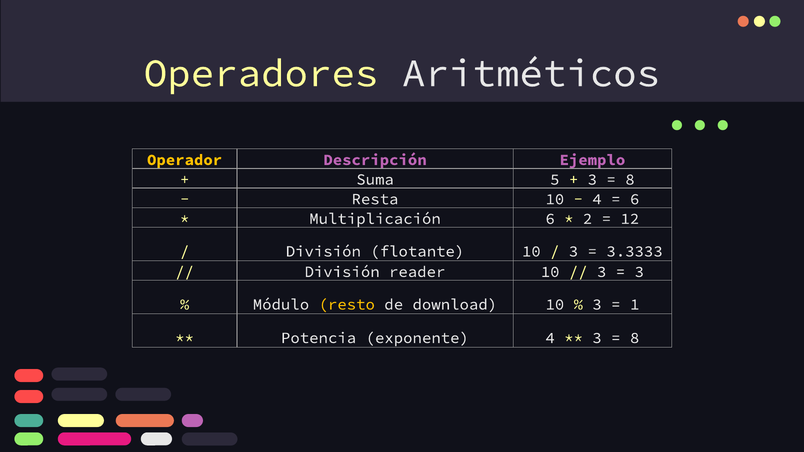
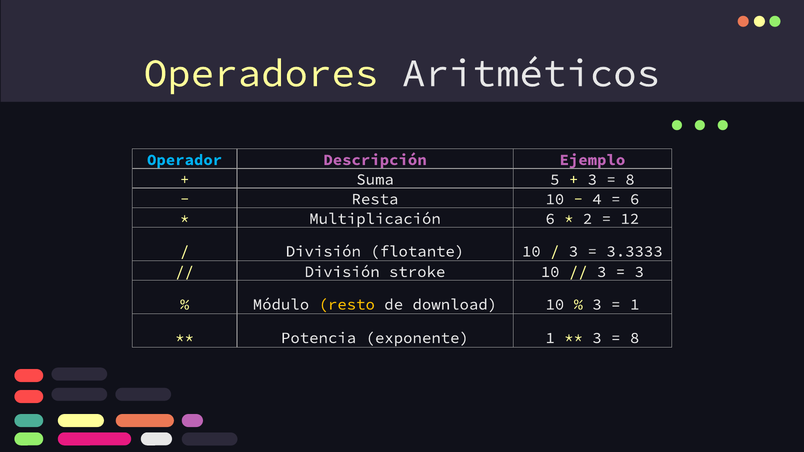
Operador colour: yellow -> light blue
reader: reader -> stroke
exponente 4: 4 -> 1
